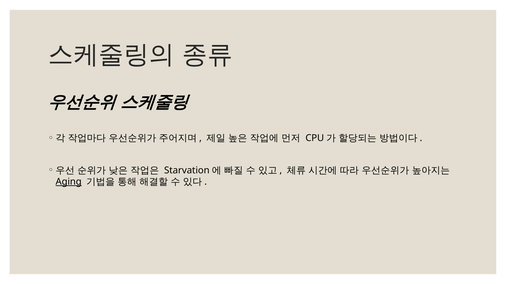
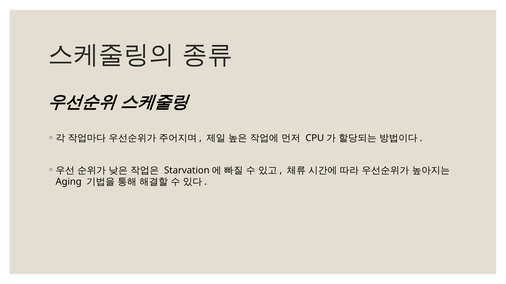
Aging underline: present -> none
